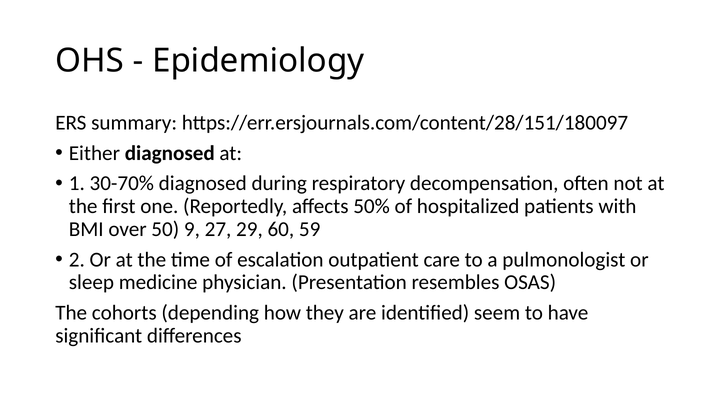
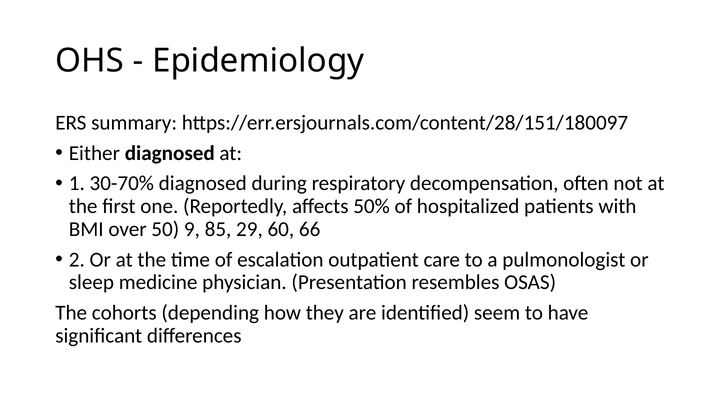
27: 27 -> 85
59: 59 -> 66
